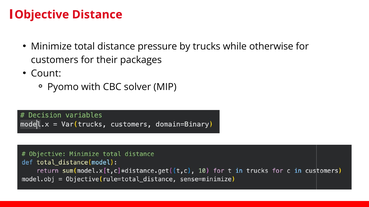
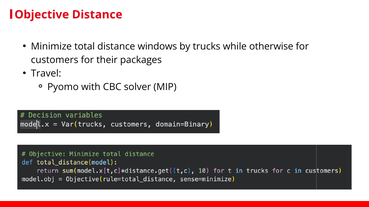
pressure: pressure -> windows
Count: Count -> Travel
